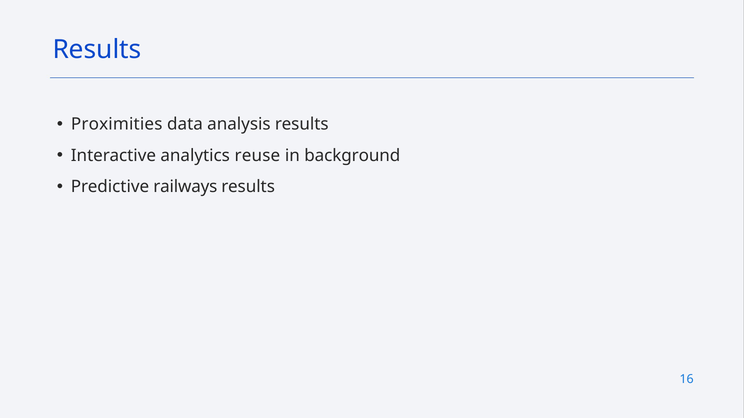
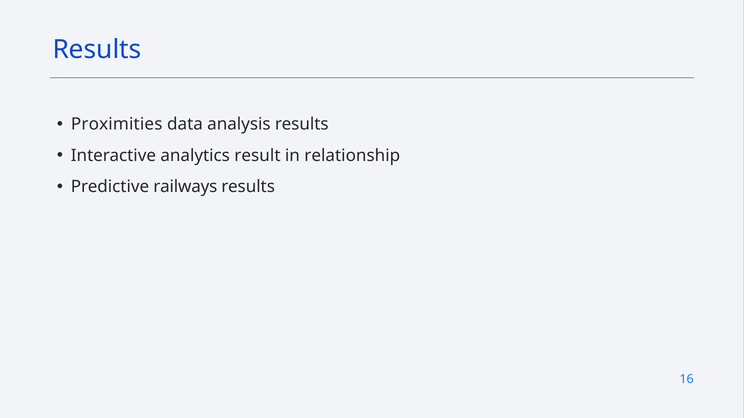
reuse: reuse -> result
background: background -> relationship
